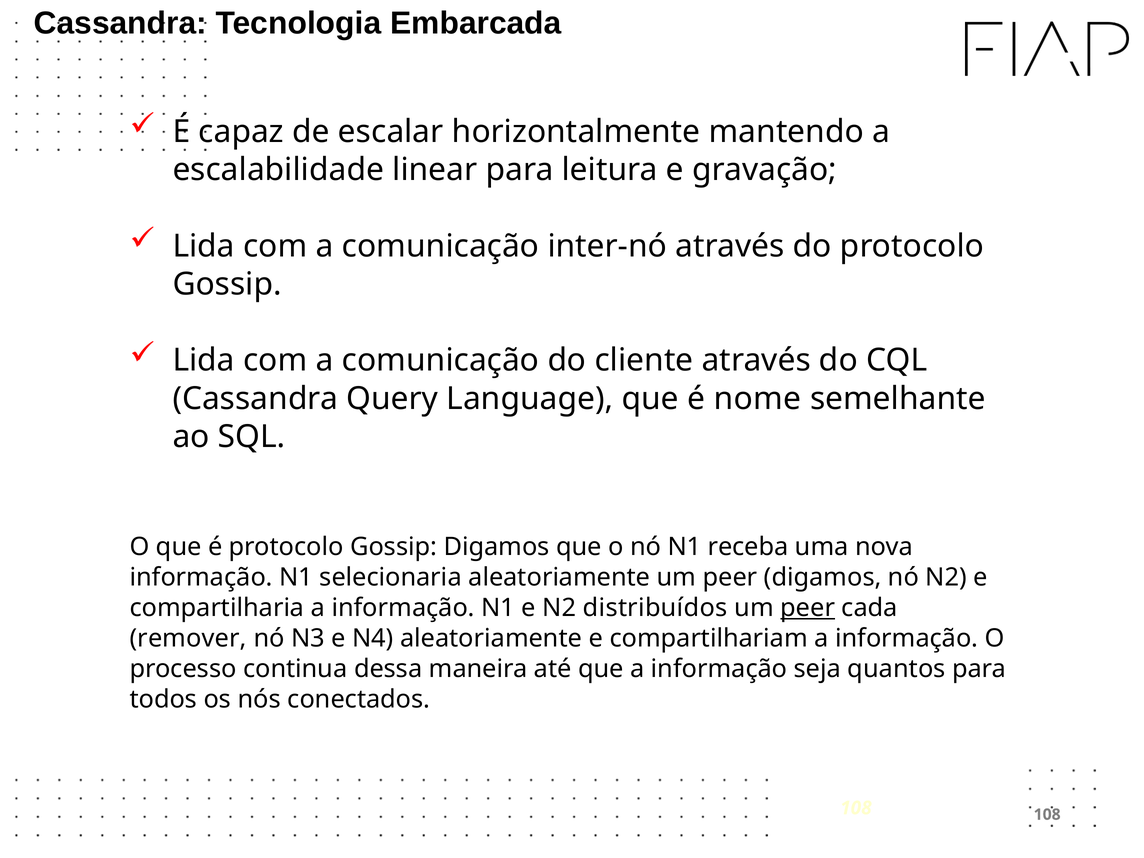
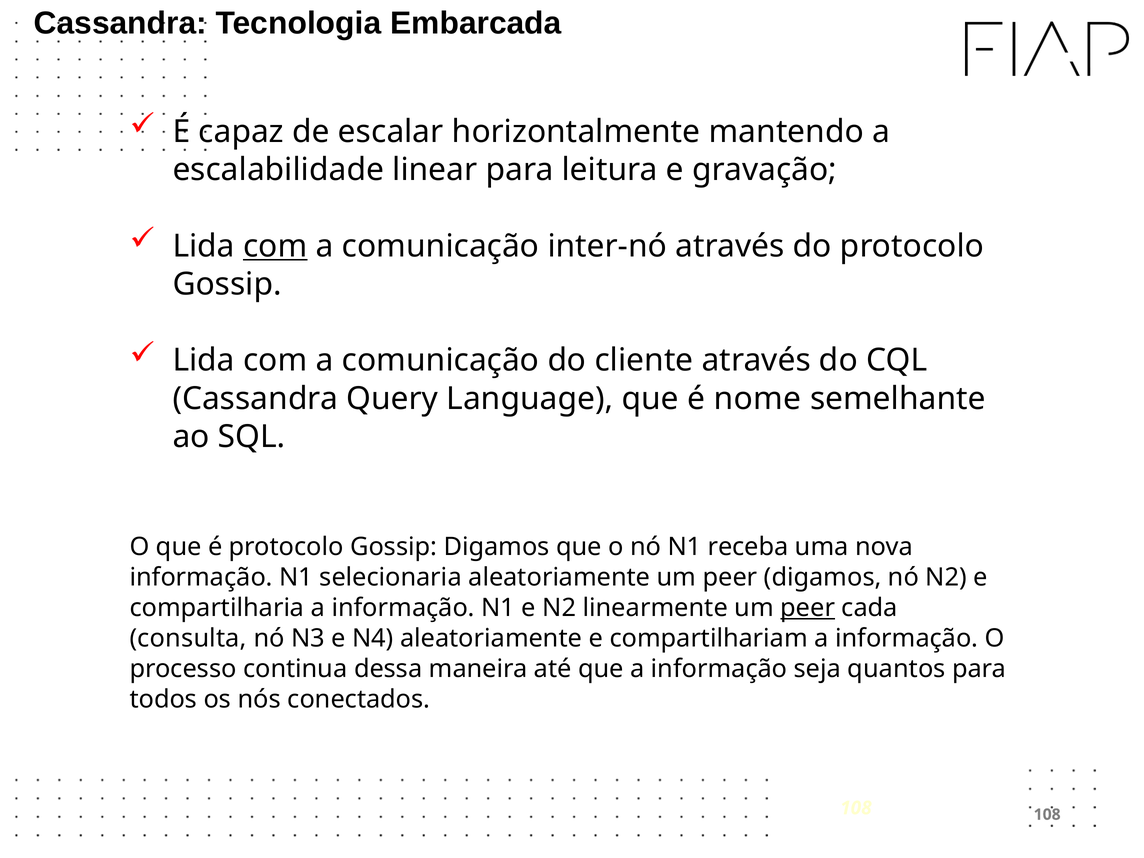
com at (275, 246) underline: none -> present
distribuídos: distribuídos -> linearmente
remover: remover -> consulta
